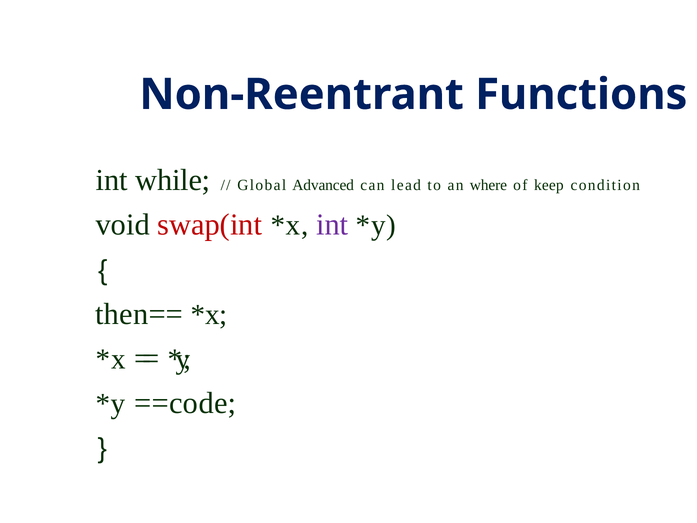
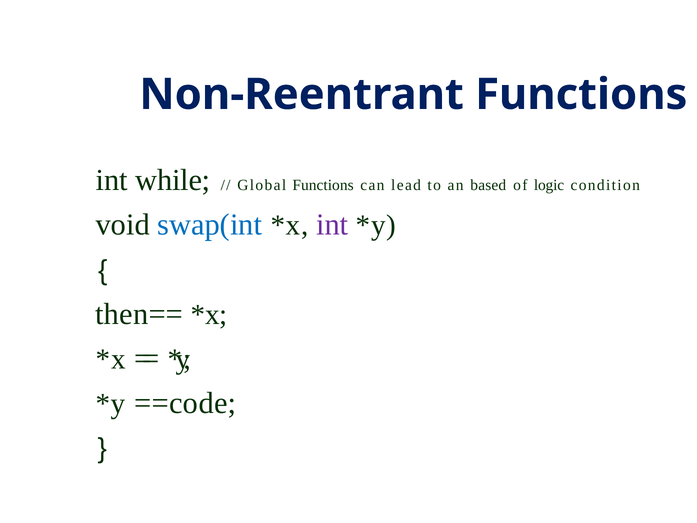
Global Advanced: Advanced -> Functions
where: where -> based
keep: keep -> logic
swap(int colour: red -> blue
